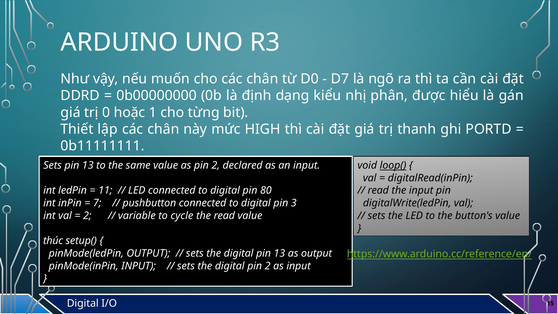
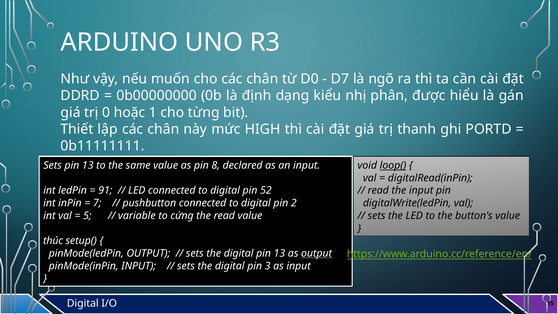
as pin 2: 2 -> 8
11: 11 -> 91
80: 80 -> 52
3: 3 -> 2
2 at (87, 216): 2 -> 5
cycle: cycle -> cứng
output at (317, 253) underline: none -> present
digital pin 2: 2 -> 3
